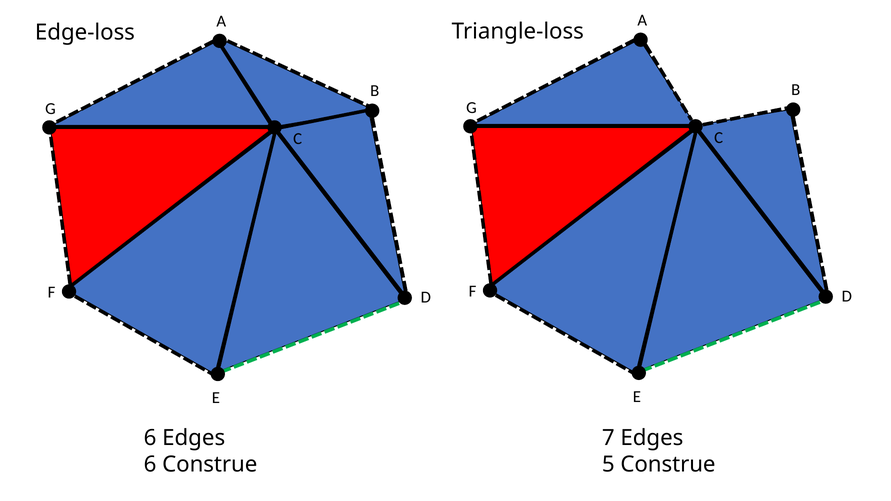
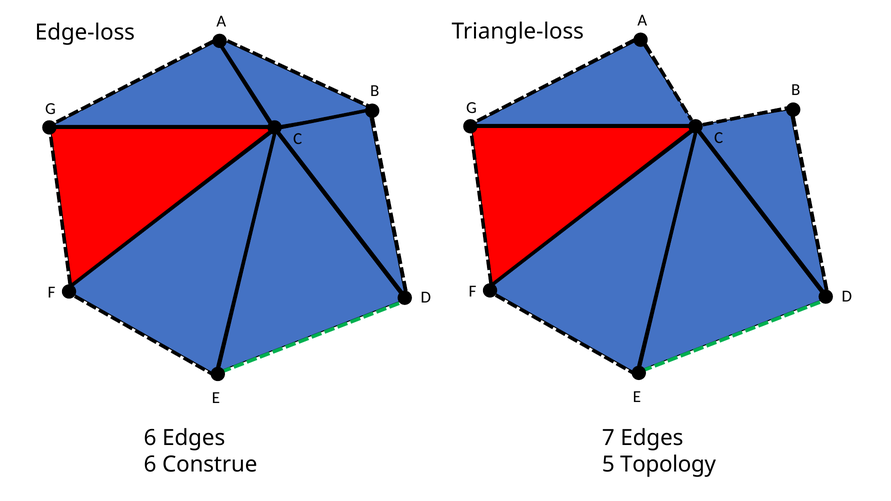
5 Construe: Construe -> Topology
